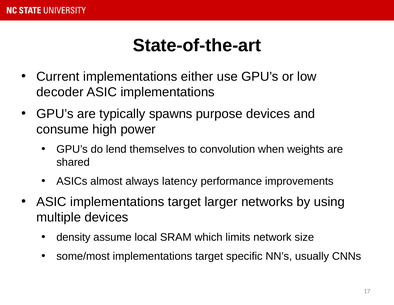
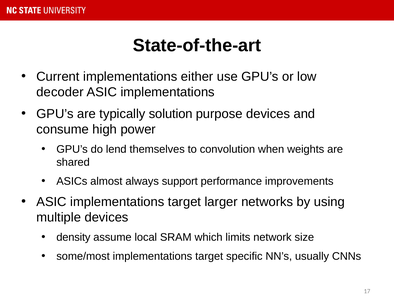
spawns: spawns -> solution
latency: latency -> support
